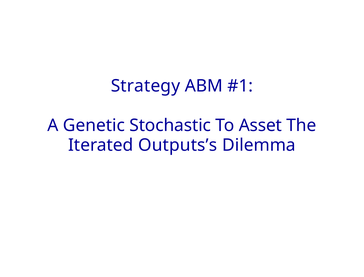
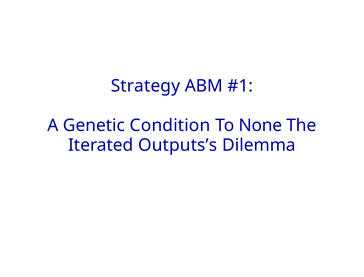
Stochastic: Stochastic -> Condition
Asset: Asset -> None
